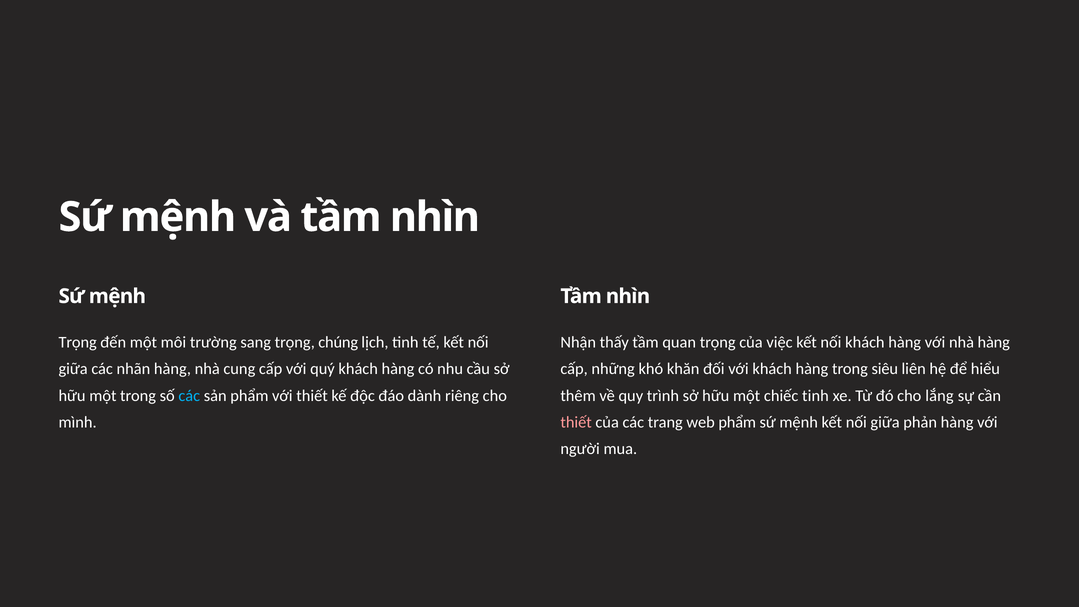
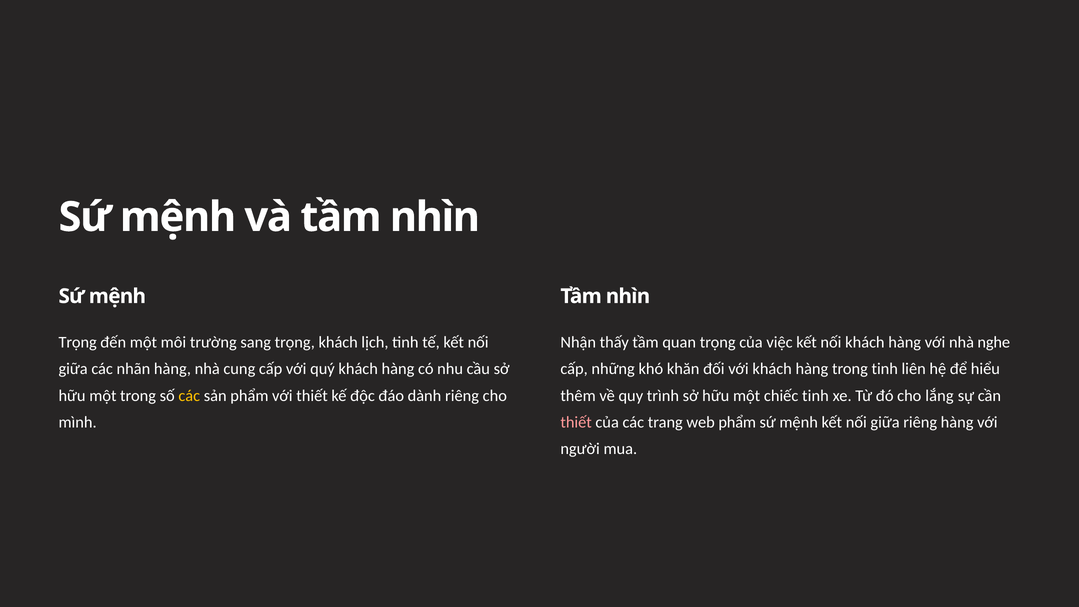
trọng chúng: chúng -> khách
nhà hàng: hàng -> nghe
trong siêu: siêu -> tinh
các at (189, 396) colour: light blue -> yellow
giữa phản: phản -> riêng
